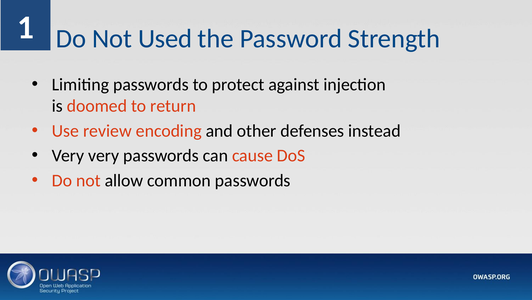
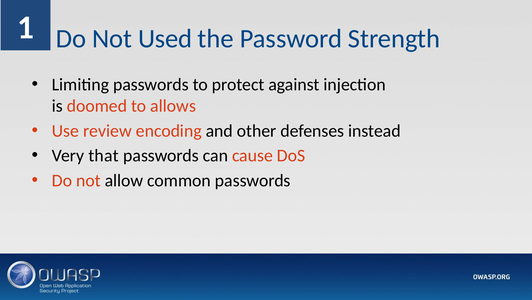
return: return -> allows
Very very: very -> that
